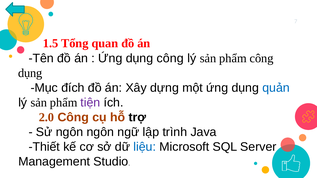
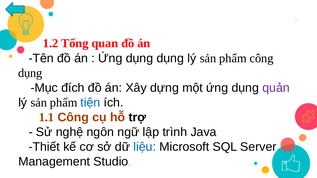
1.5: 1.5 -> 1.2
dụng công: công -> dụng
quản colour: blue -> purple
tiện colour: purple -> blue
2.0: 2.0 -> 1.1
Sử ngôn: ngôn -> nghệ
